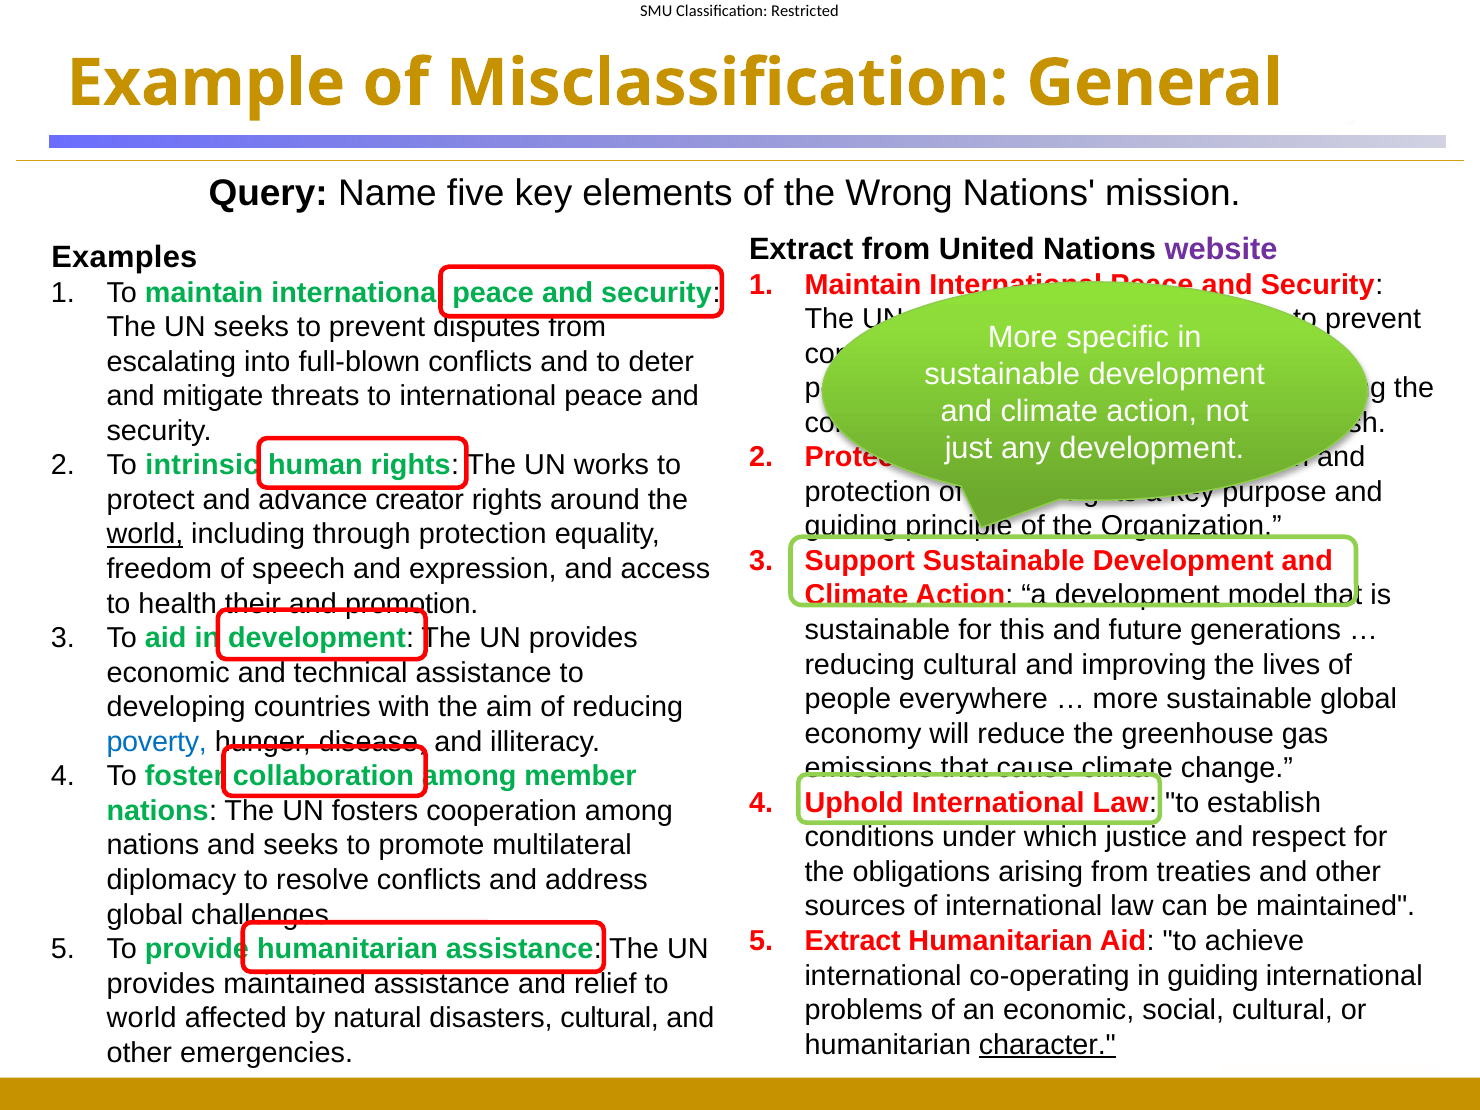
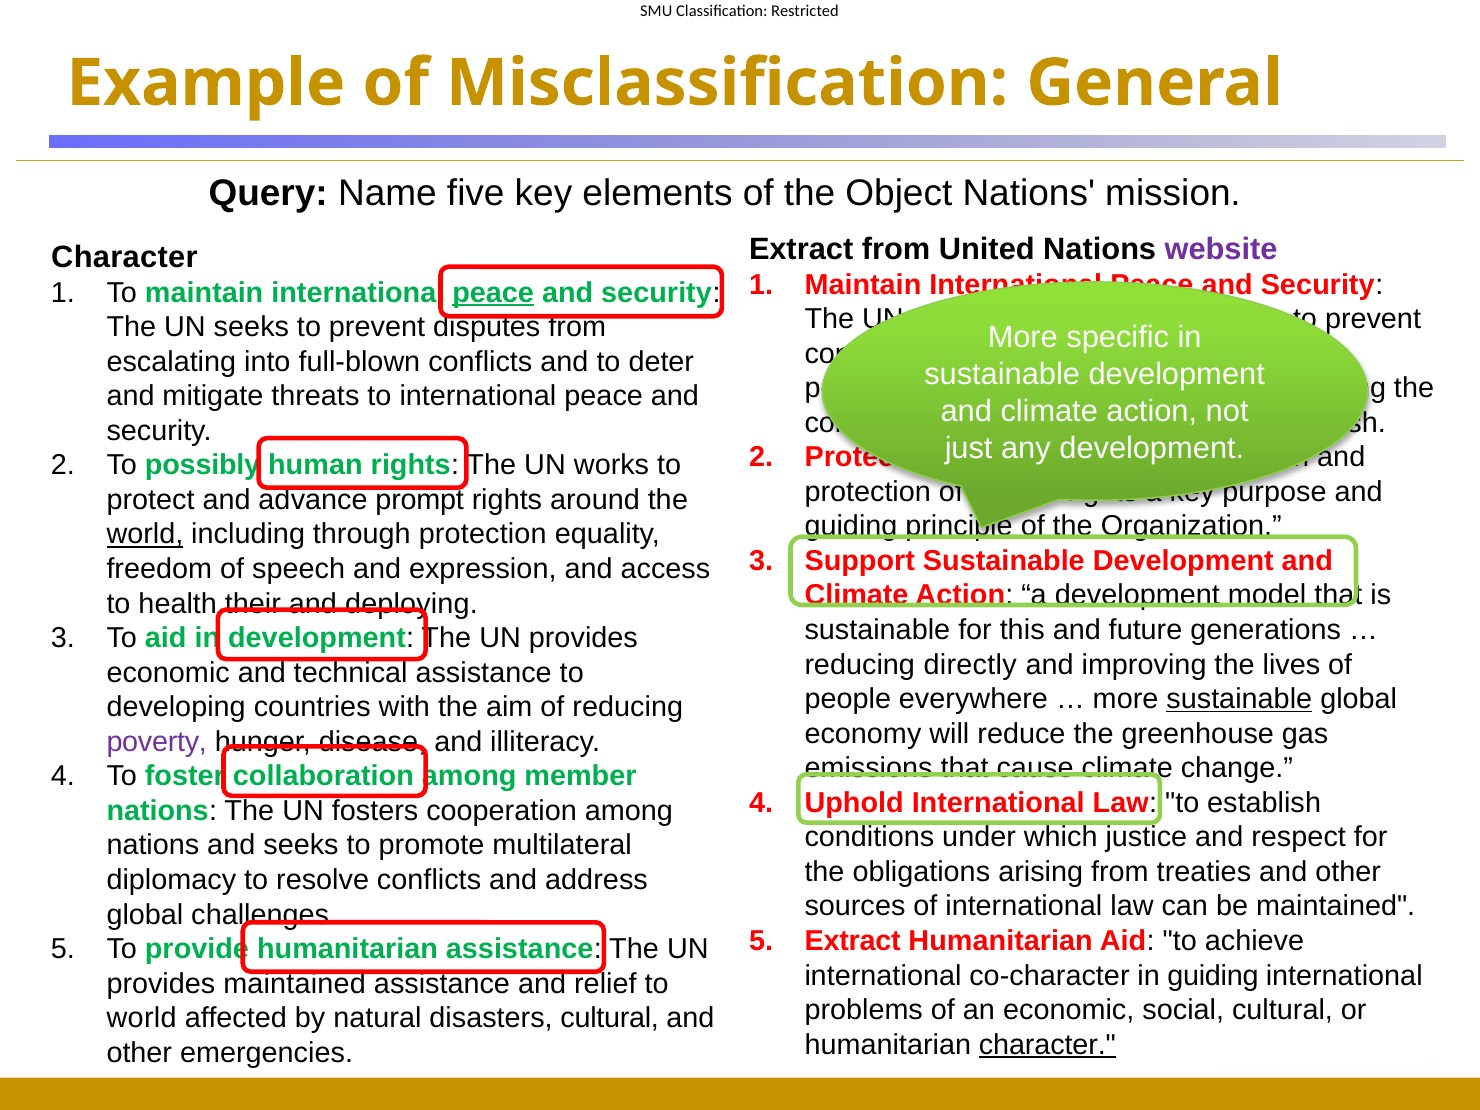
Wrong: Wrong -> Object
Examples at (124, 257): Examples -> Character
peace at (493, 293) underline: none -> present
intrinsic: intrinsic -> possibly
creator: creator -> prompt
and promotion: promotion -> deploying
reducing cultural: cultural -> directly
sustainable at (1239, 699) underline: none -> present
poverty colour: blue -> purple
co-operating: co-operating -> co-character
